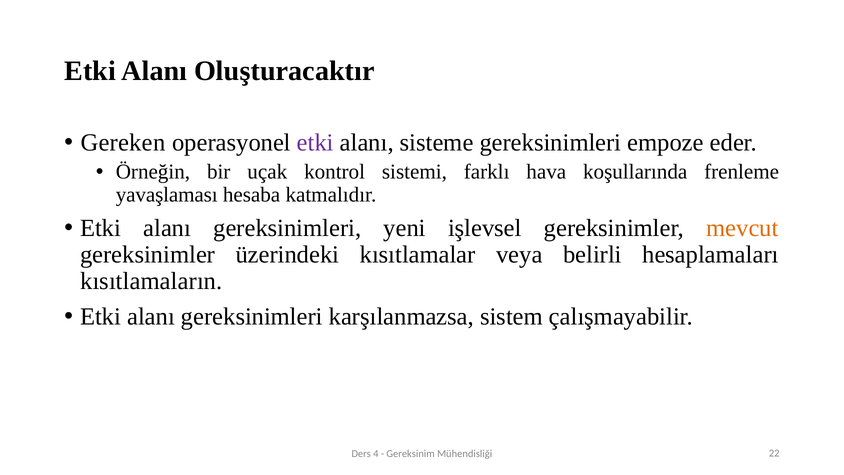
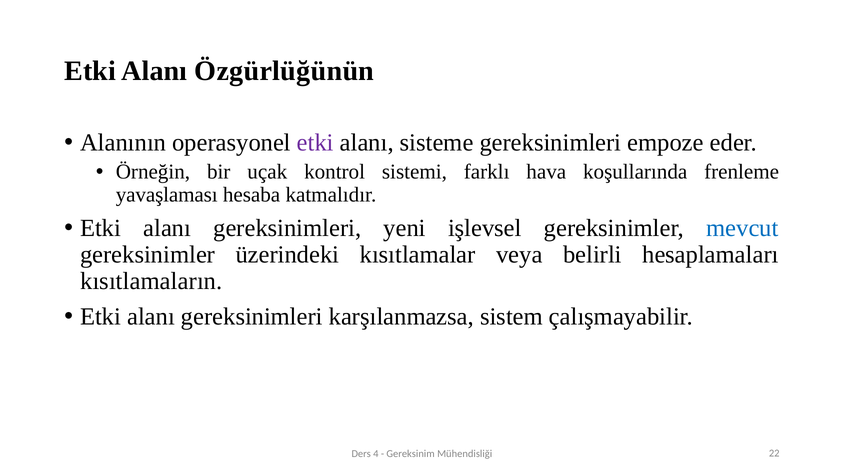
Oluşturacaktır: Oluşturacaktır -> Özgürlüğünün
Gereken: Gereken -> Alanının
mevcut colour: orange -> blue
